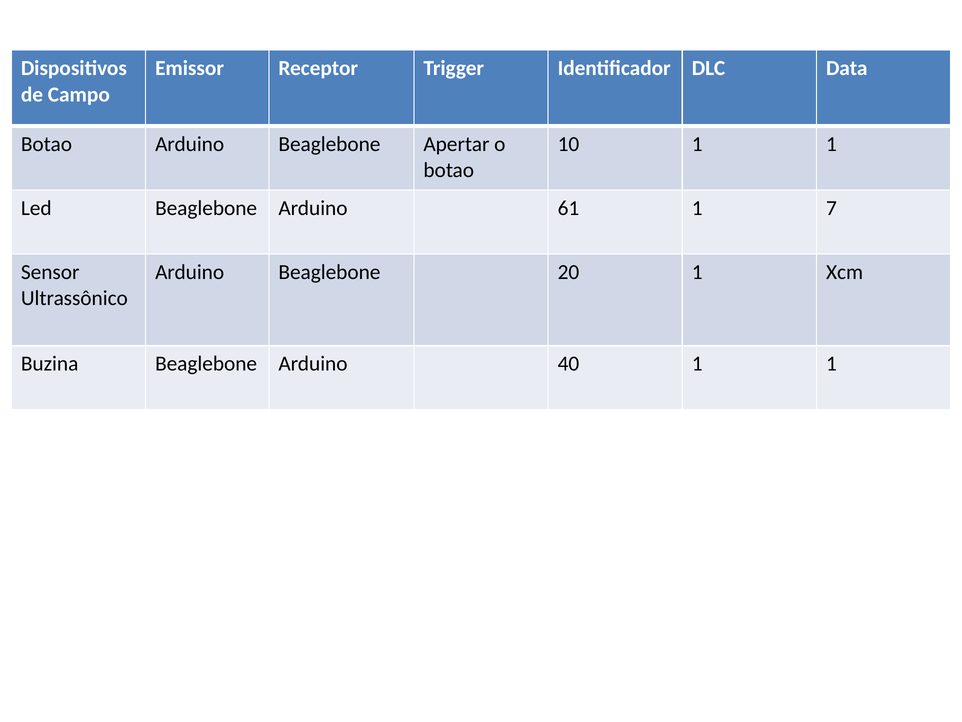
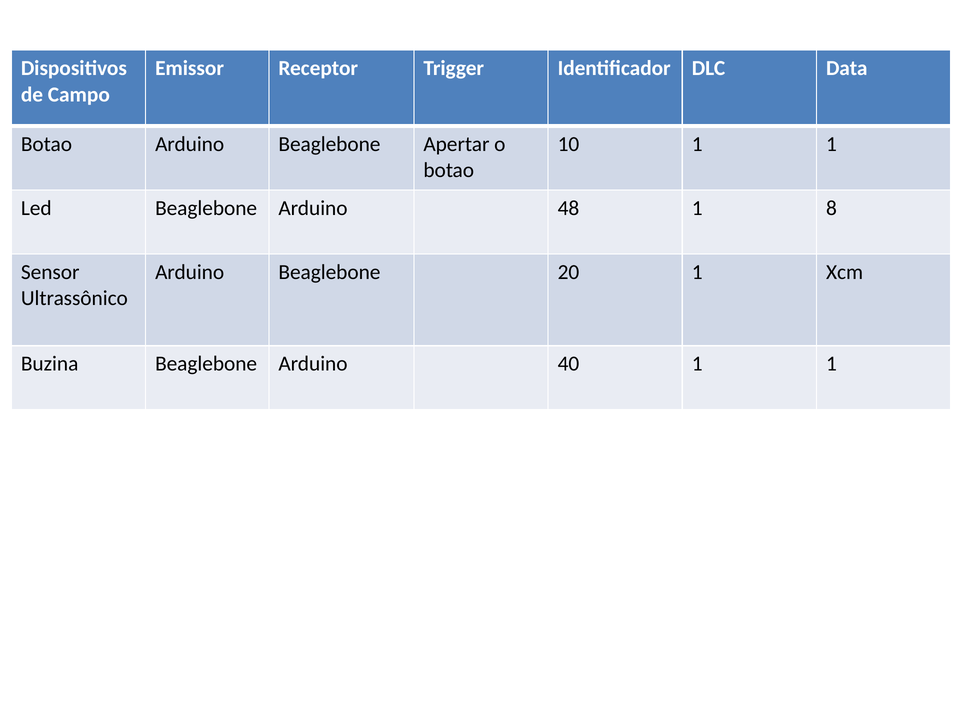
61: 61 -> 48
7: 7 -> 8
